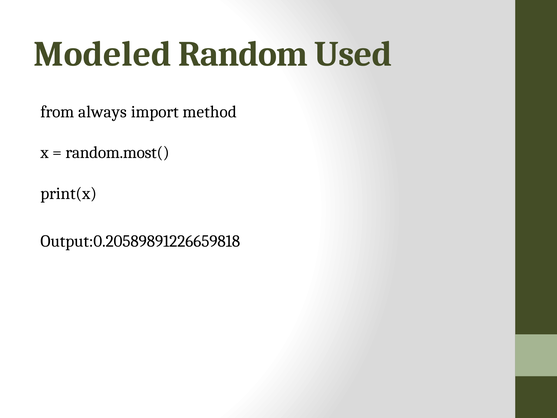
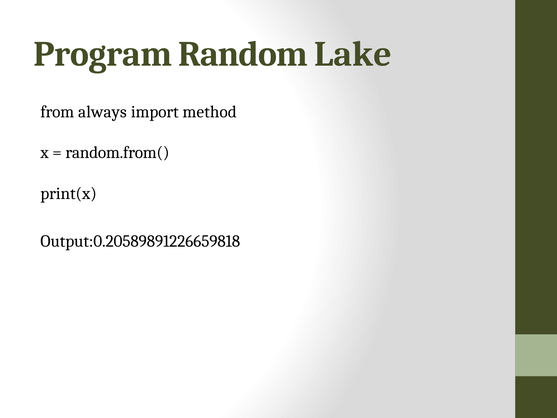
Modeled: Modeled -> Program
Used: Used -> Lake
random.most(: random.most( -> random.from(
